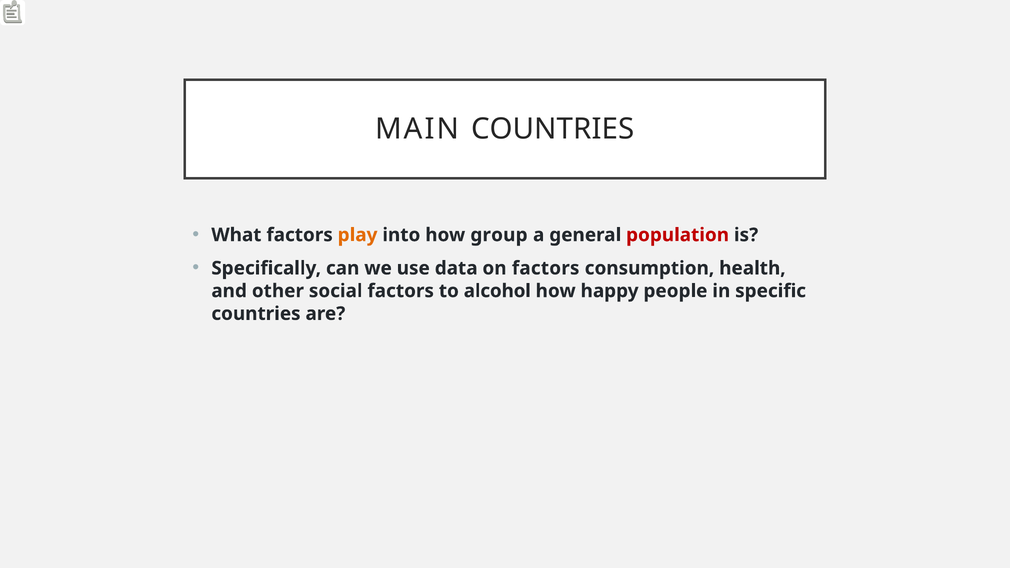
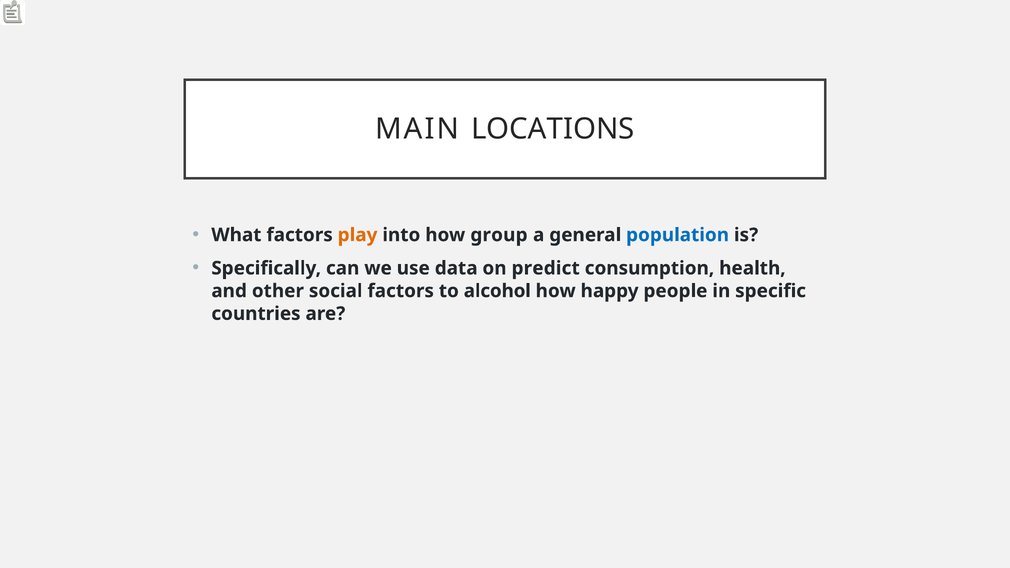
MAIN COUNTRIES: COUNTRIES -> LOCATIONS
population colour: red -> blue
on factors: factors -> predict
